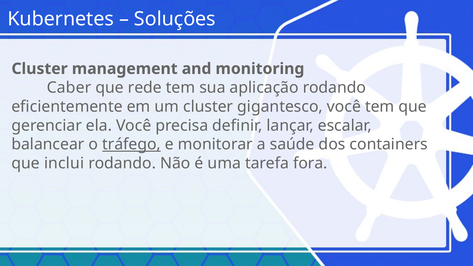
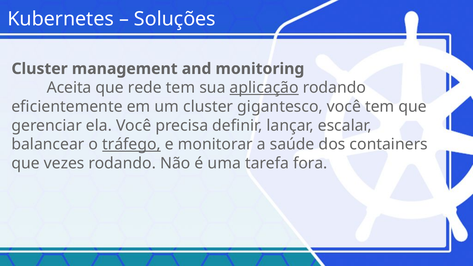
Caber: Caber -> Aceita
aplicação underline: none -> present
inclui: inclui -> vezes
